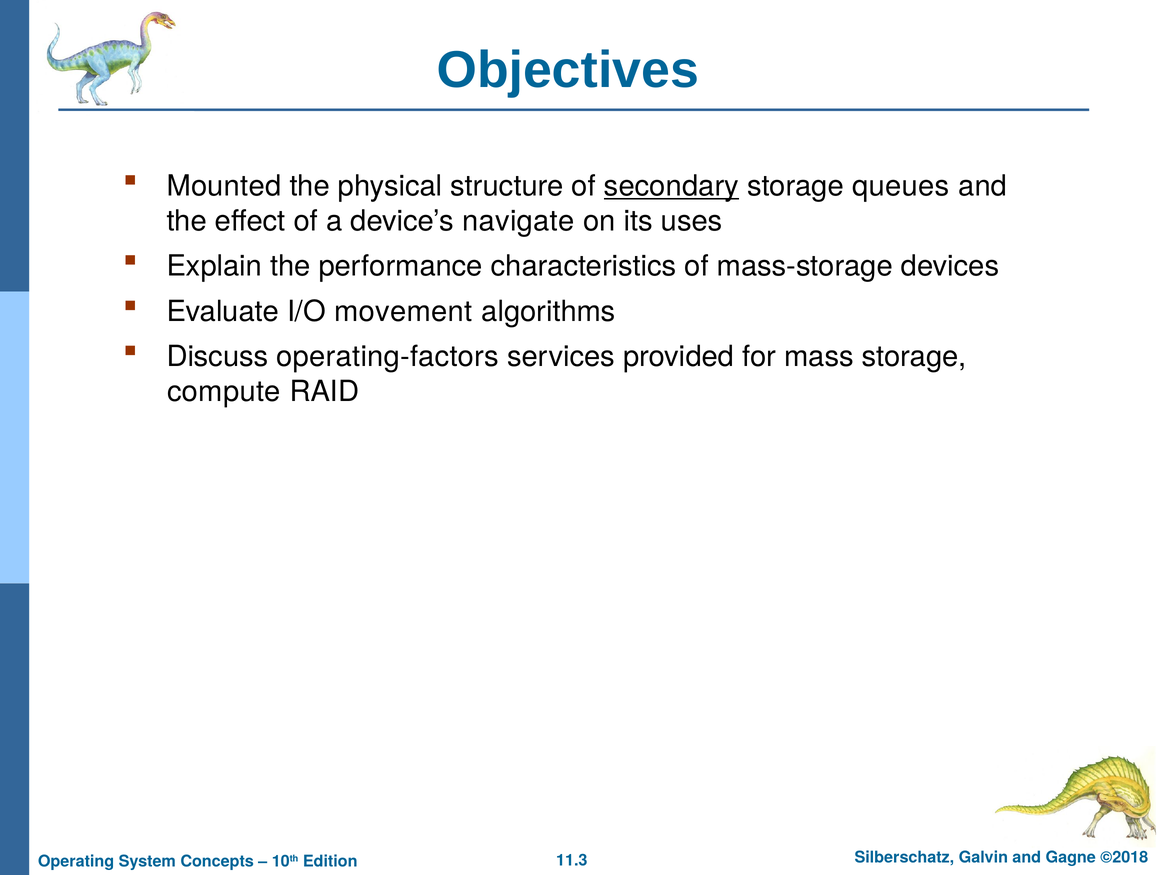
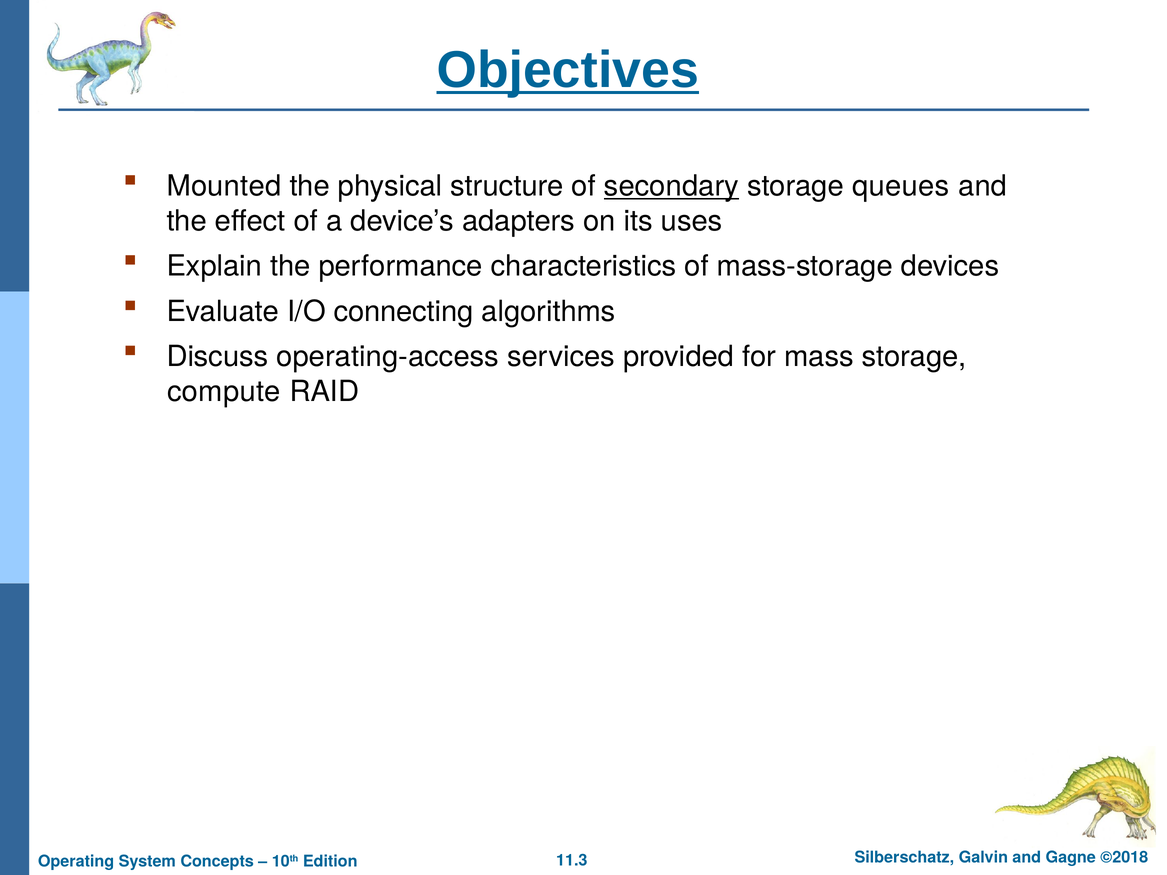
Objectives underline: none -> present
navigate: navigate -> adapters
movement: movement -> connecting
operating-factors: operating-factors -> operating-access
